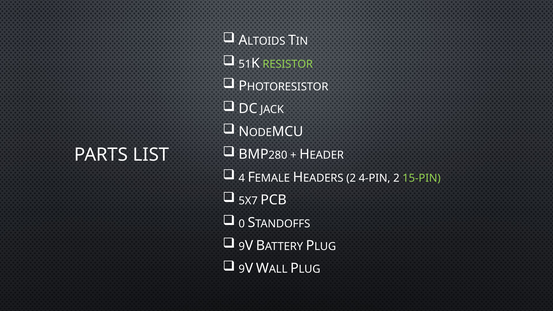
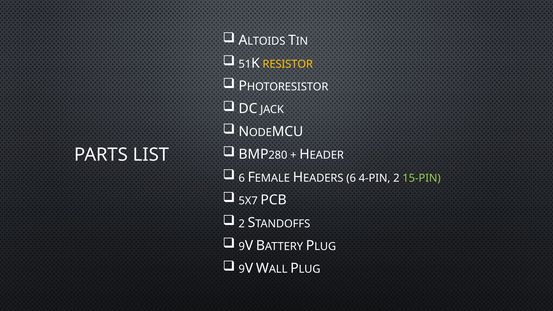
RESISTOR colour: light green -> yellow
4 at (242, 178): 4 -> 6
2 at (351, 178): 2 -> 6
0 at (242, 224): 0 -> 2
